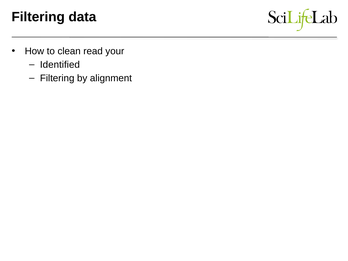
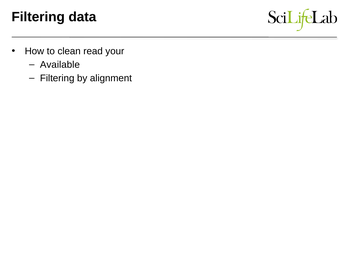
Identified: Identified -> Available
